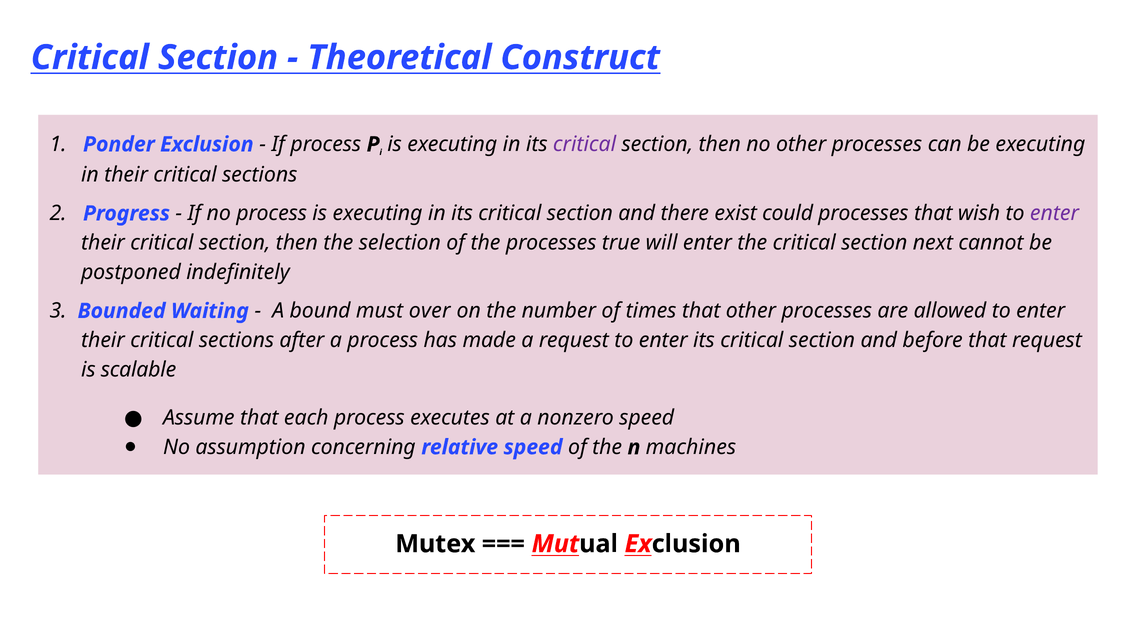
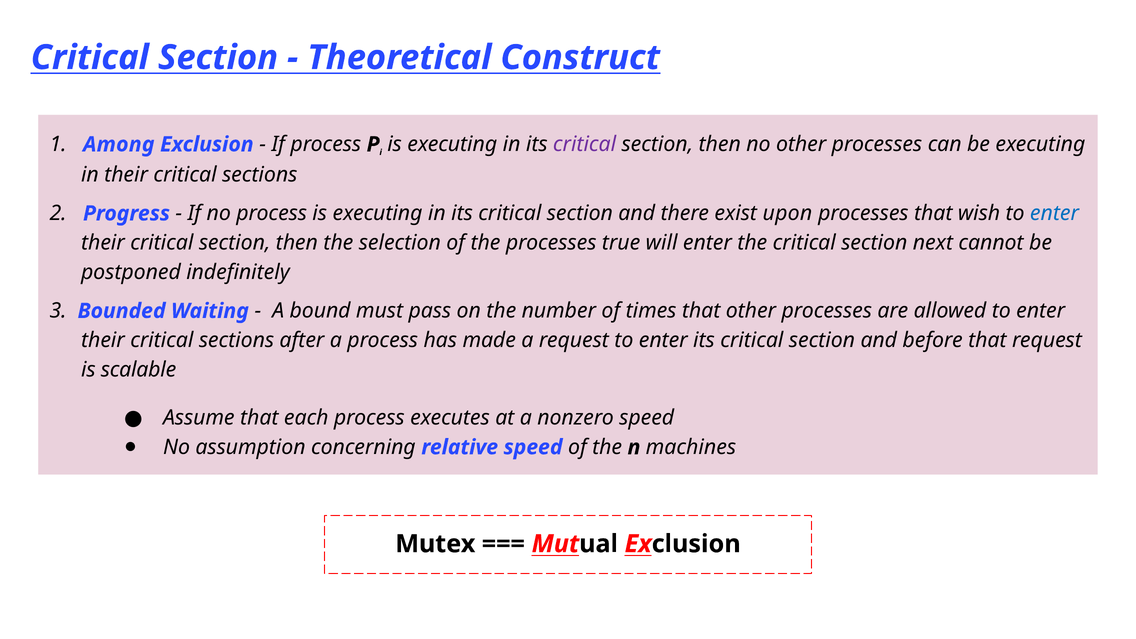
Ponder: Ponder -> Among
could: could -> upon
enter at (1054, 213) colour: purple -> blue
over: over -> pass
